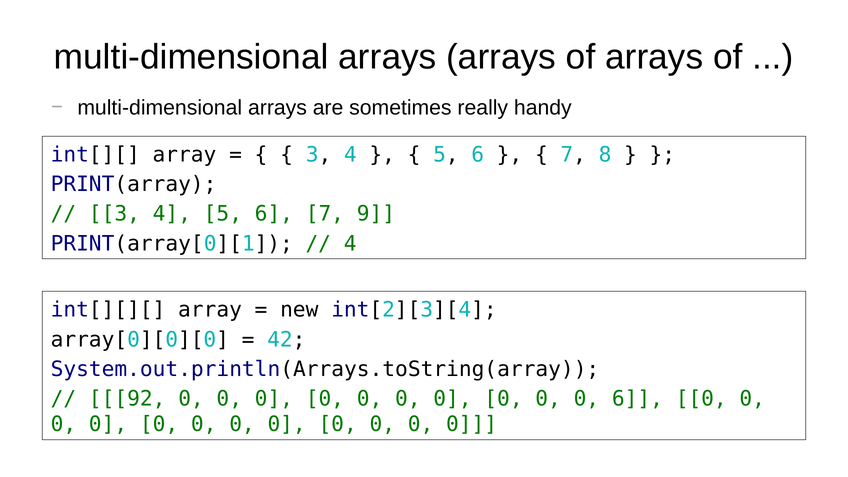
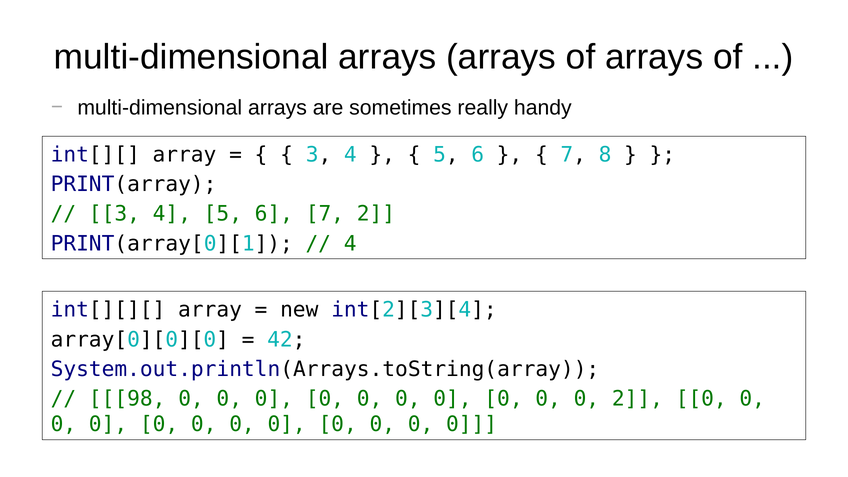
7 9: 9 -> 2
92: 92 -> 98
0 6: 6 -> 2
